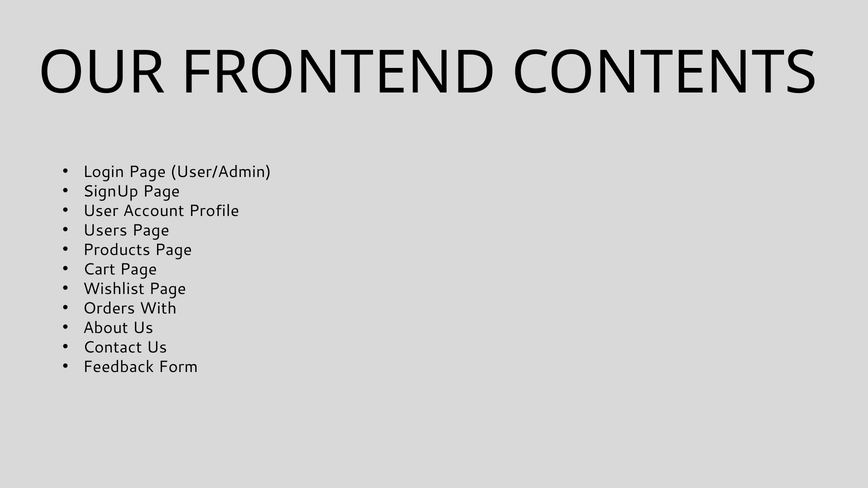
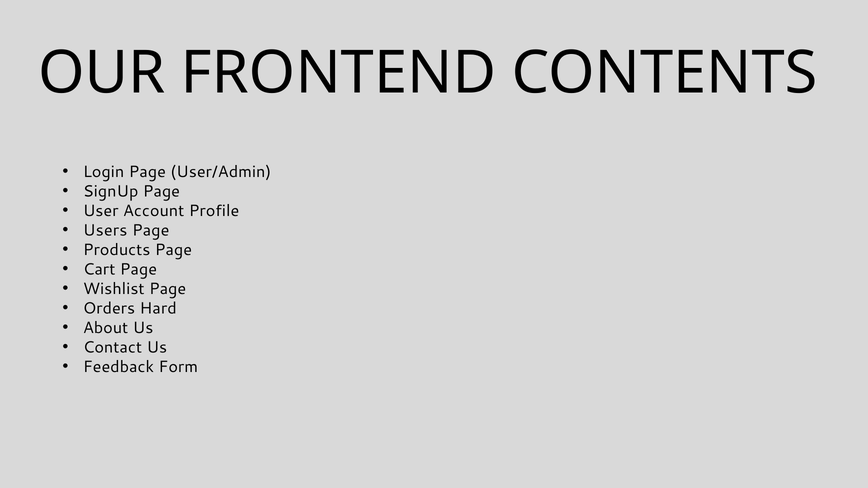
With: With -> Hard
